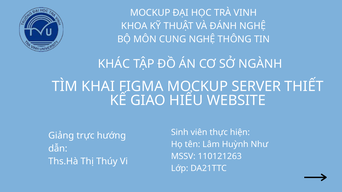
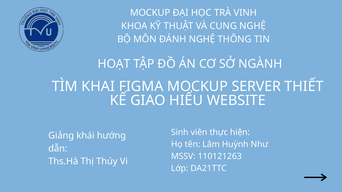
ĐÁNH: ĐÁNH -> CUNG
CUNG: CUNG -> ĐÁNH
KHÁC: KHÁC -> HOẠT
trực: trực -> khái
